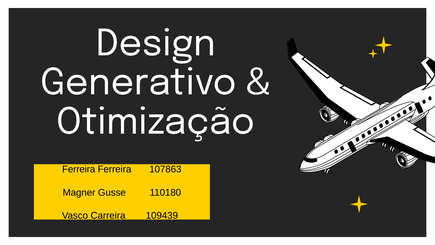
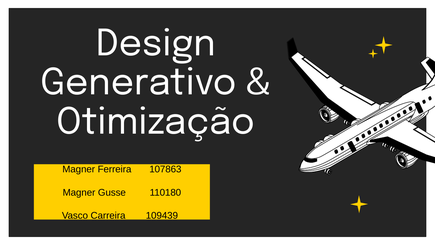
Ferreira at (79, 169): Ferreira -> Magner
